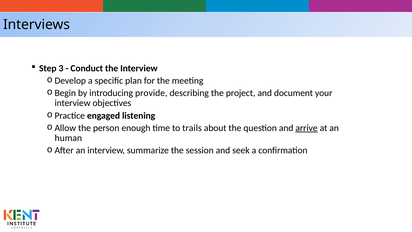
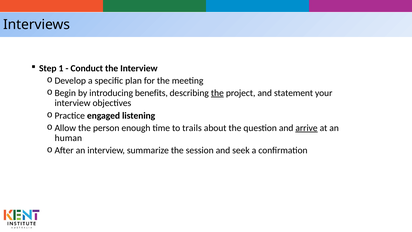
3: 3 -> 1
provide: provide -> benefits
the at (217, 93) underline: none -> present
document: document -> statement
